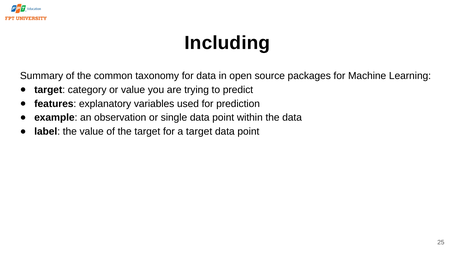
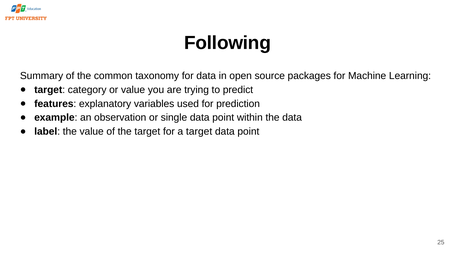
Including: Including -> Following
